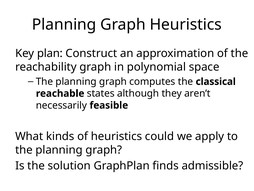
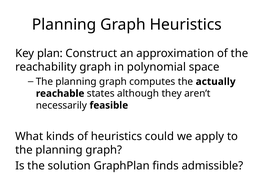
classical: classical -> actually
